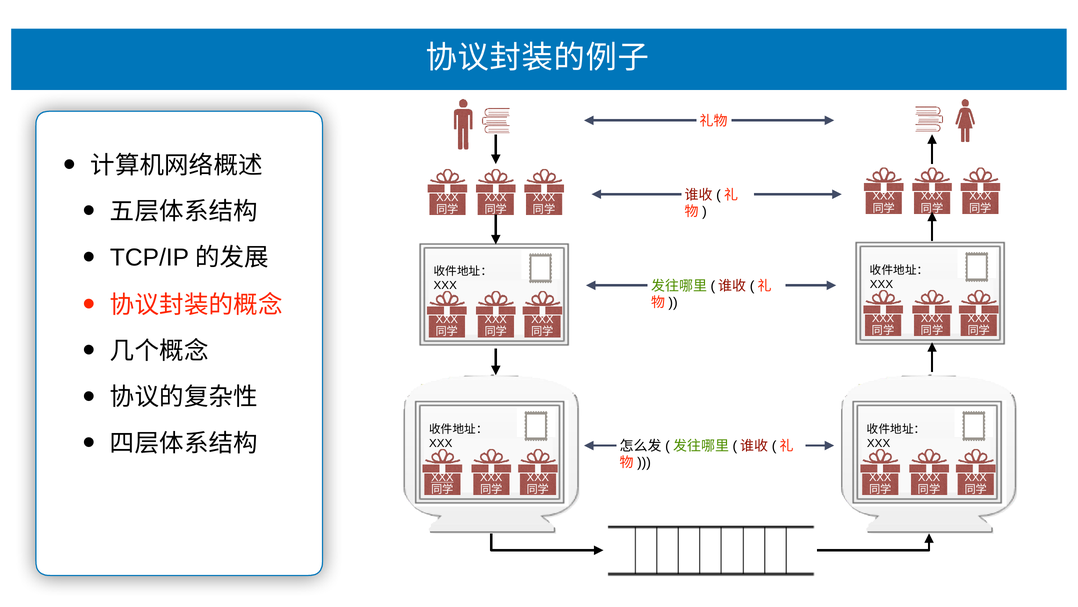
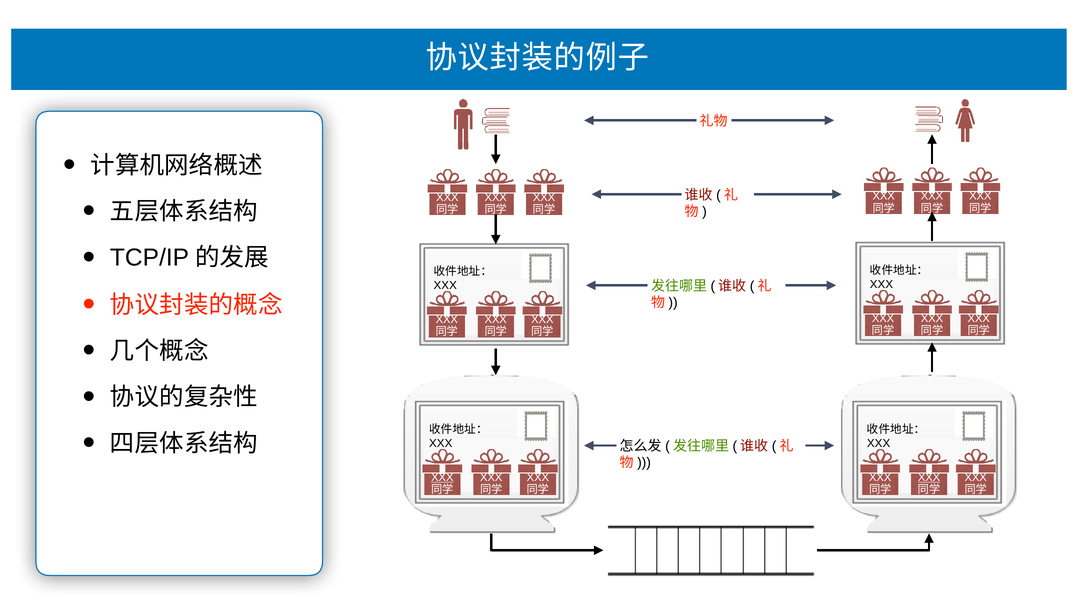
XXX at (929, 477) underline: none -> present
